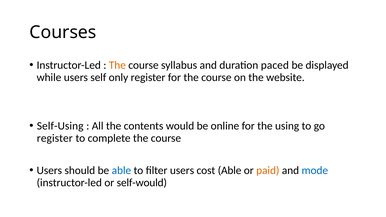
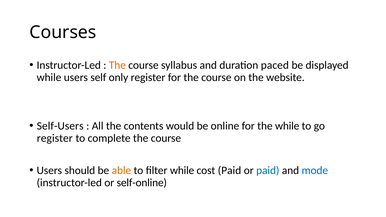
Self-Using: Self-Using -> Self-Users
the using: using -> while
able at (121, 171) colour: blue -> orange
filter users: users -> while
cost Able: Able -> Paid
paid at (268, 171) colour: orange -> blue
self-would: self-would -> self-online
